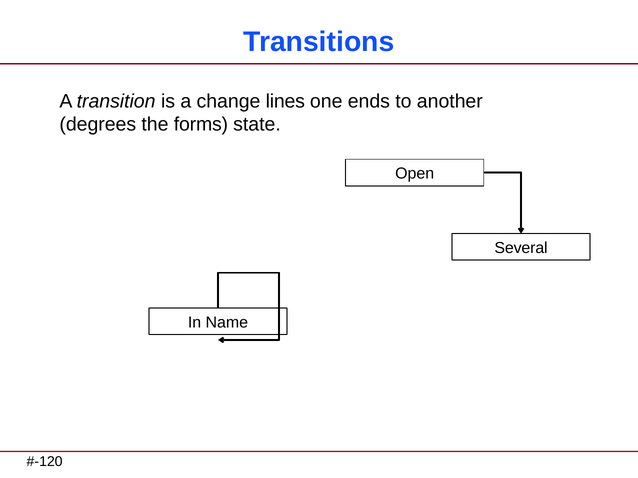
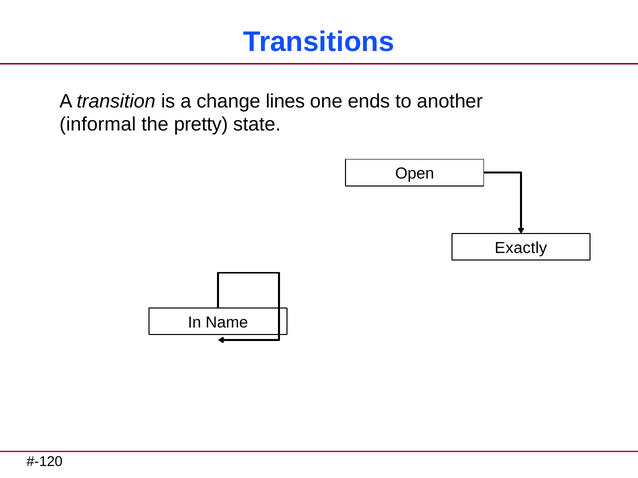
degrees: degrees -> informal
forms: forms -> pretty
Several: Several -> Exactly
